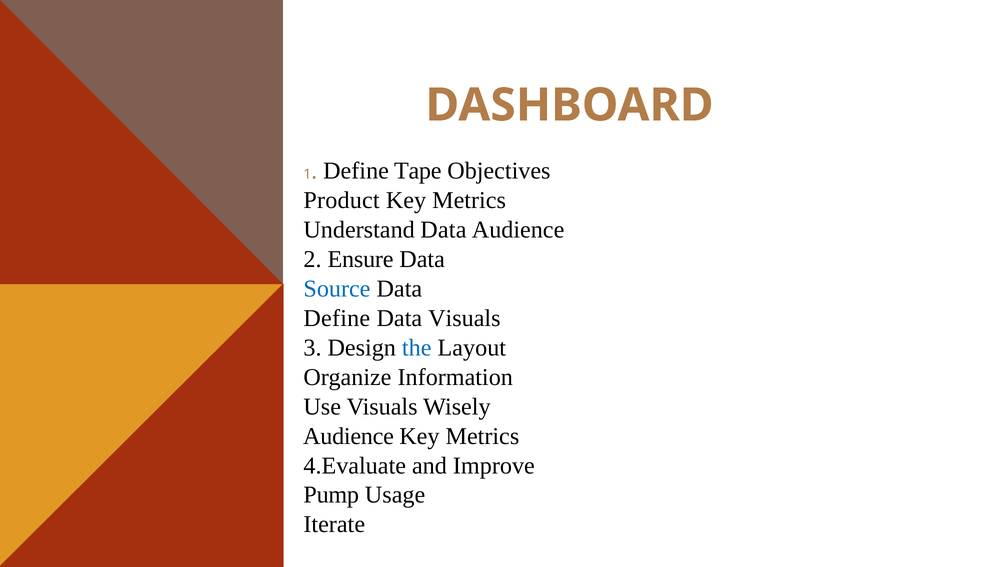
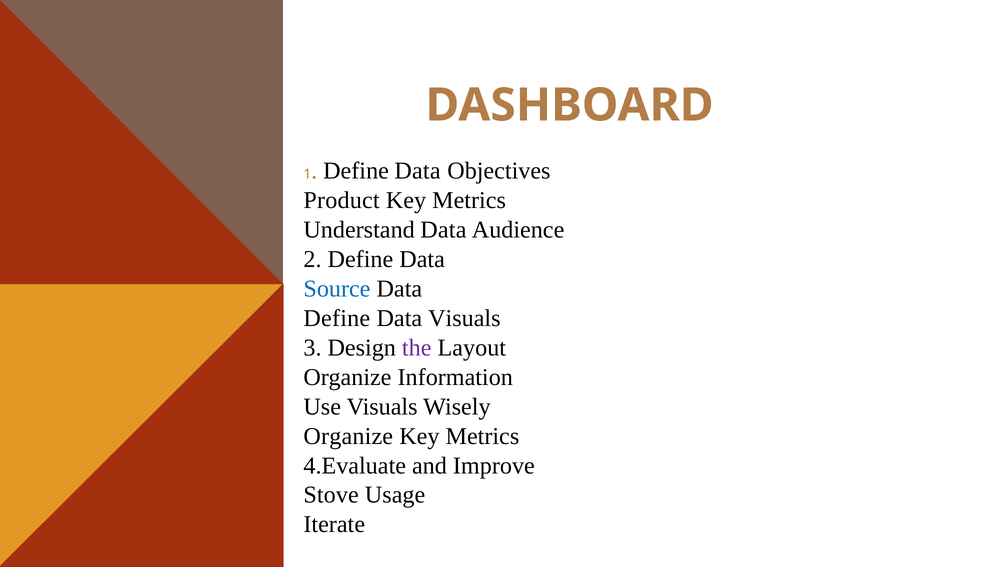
Tape at (418, 171): Tape -> Data
2 Ensure: Ensure -> Define
the colour: blue -> purple
Audience at (348, 436): Audience -> Organize
Pump: Pump -> Stove
